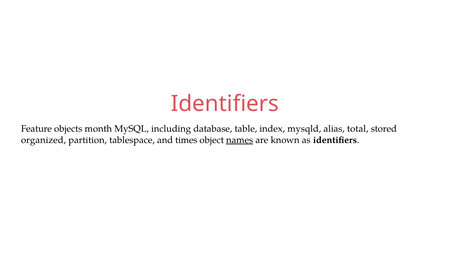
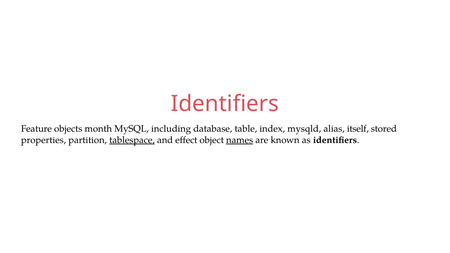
total: total -> itself
organized: organized -> properties
tablespace underline: none -> present
times: times -> effect
